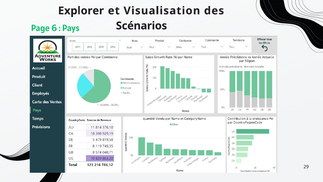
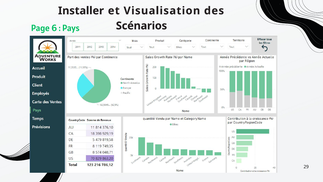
Explorer: Explorer -> Installer
